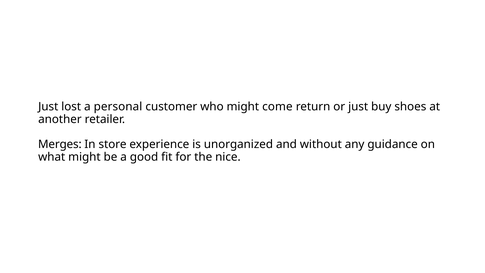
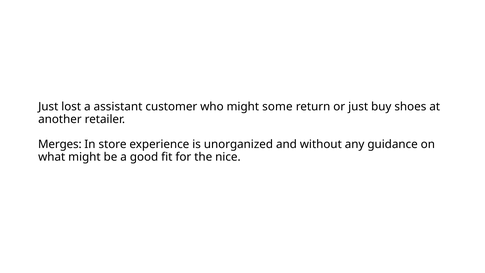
personal: personal -> assistant
come: come -> some
